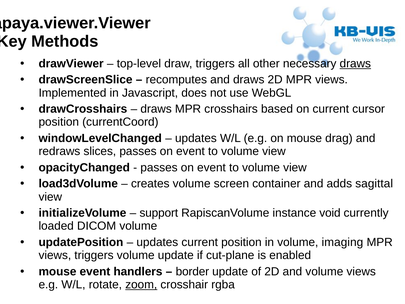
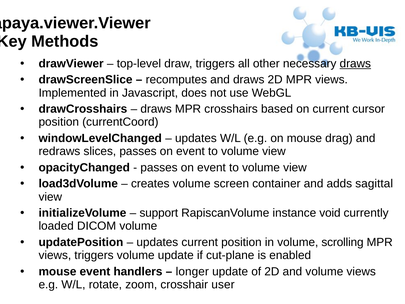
imaging: imaging -> scrolling
border: border -> longer
zoom underline: present -> none
rgba: rgba -> user
